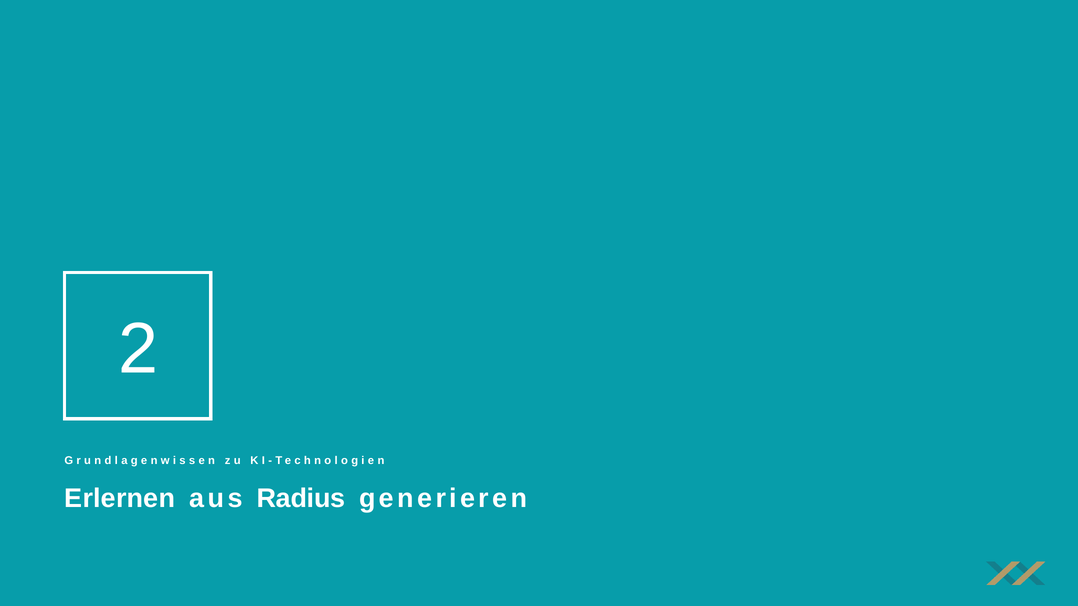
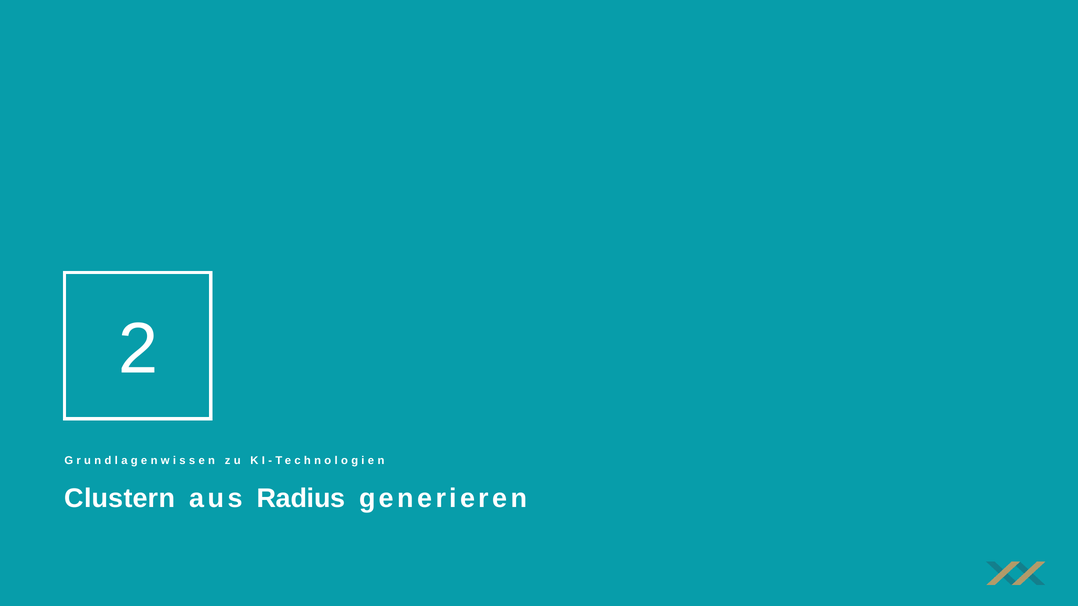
Erlernen: Erlernen -> Clustern
